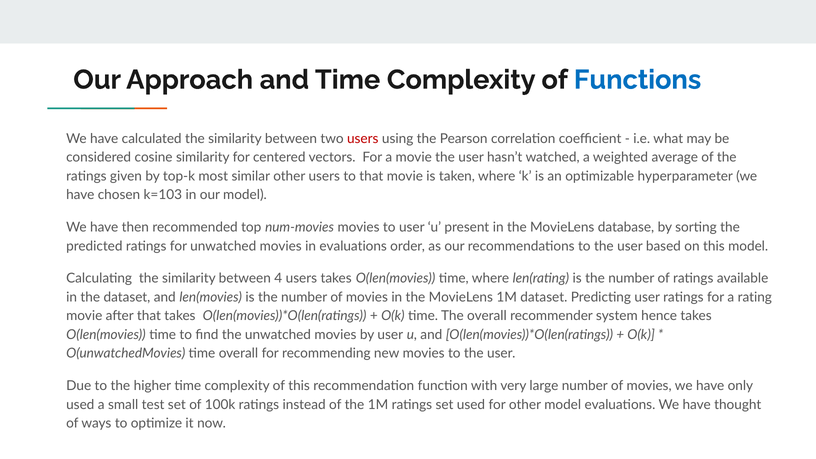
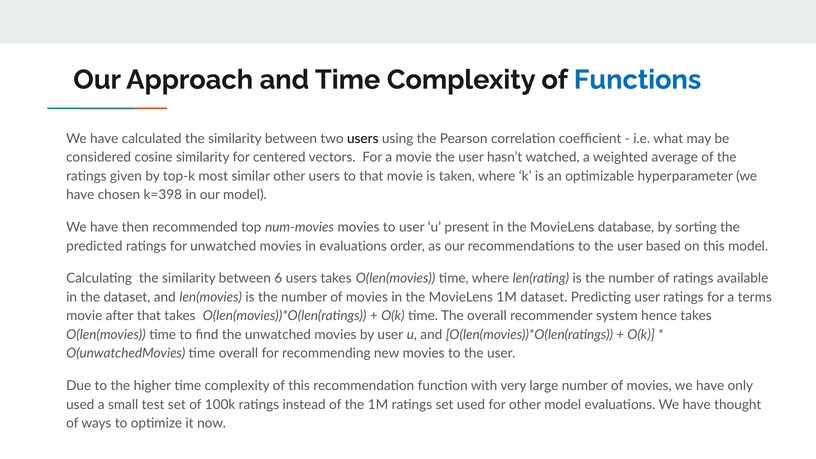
users at (363, 139) colour: red -> black
k=103: k=103 -> k=398
4: 4 -> 6
rating: rating -> terms
